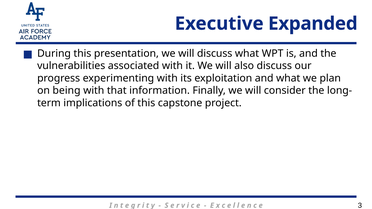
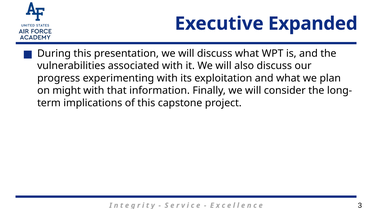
being: being -> might
